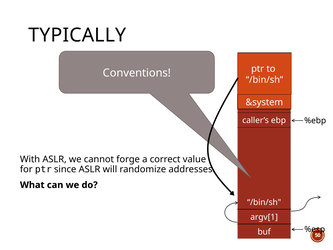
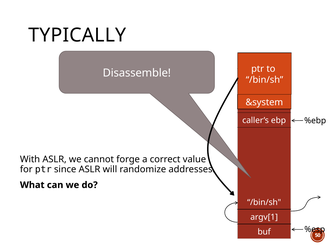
Conventions: Conventions -> Disassemble
